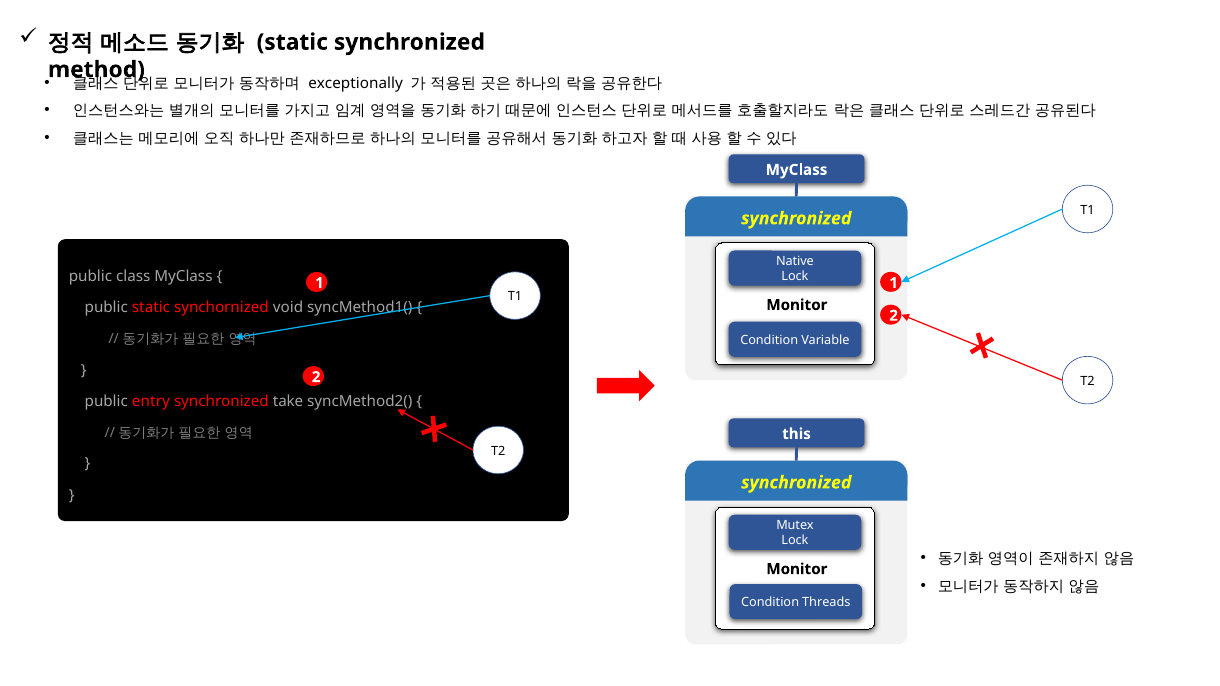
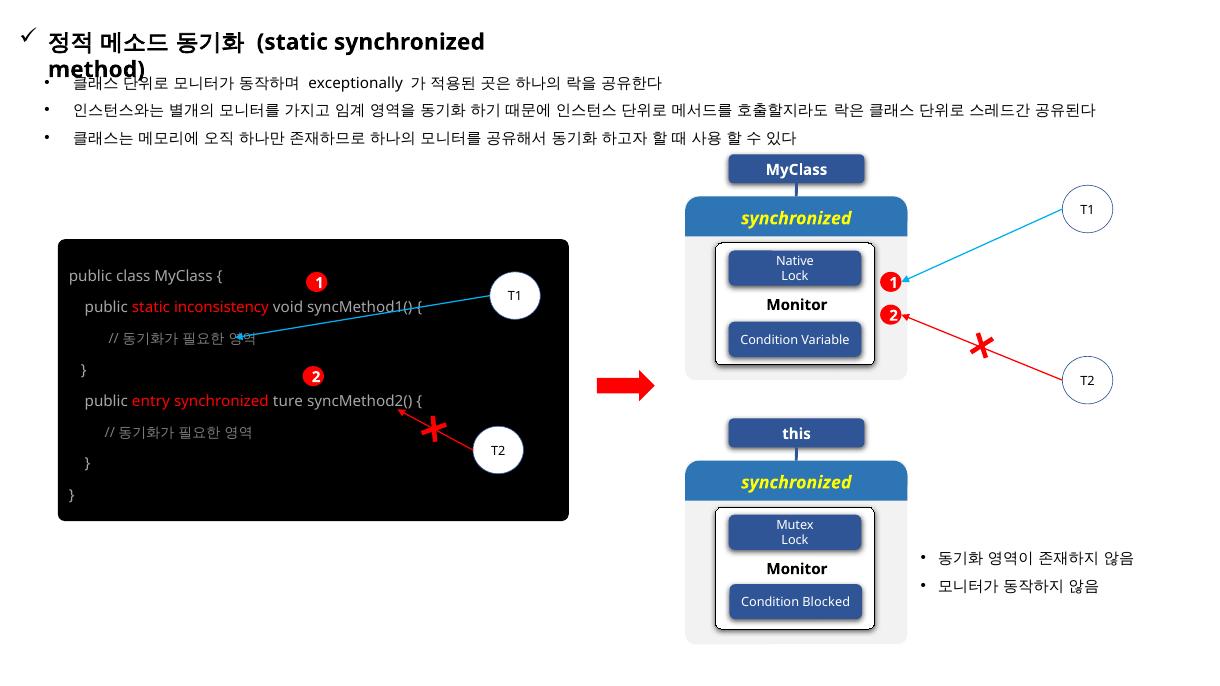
synchornized: synchornized -> inconsistency
take: take -> ture
Threads: Threads -> Blocked
